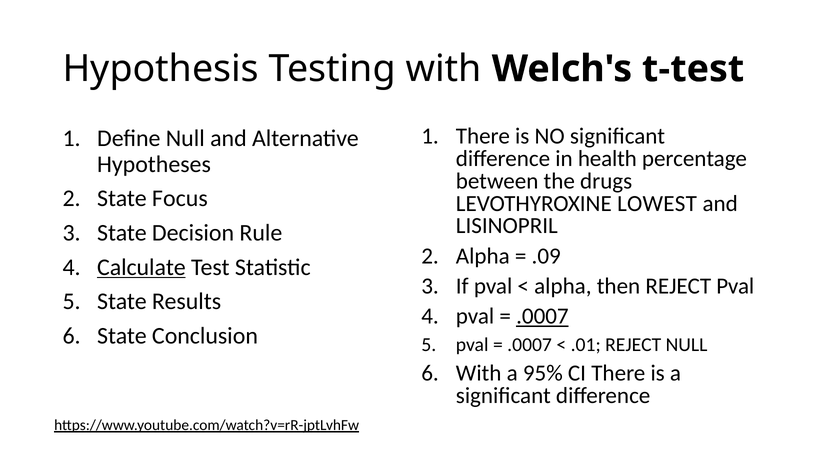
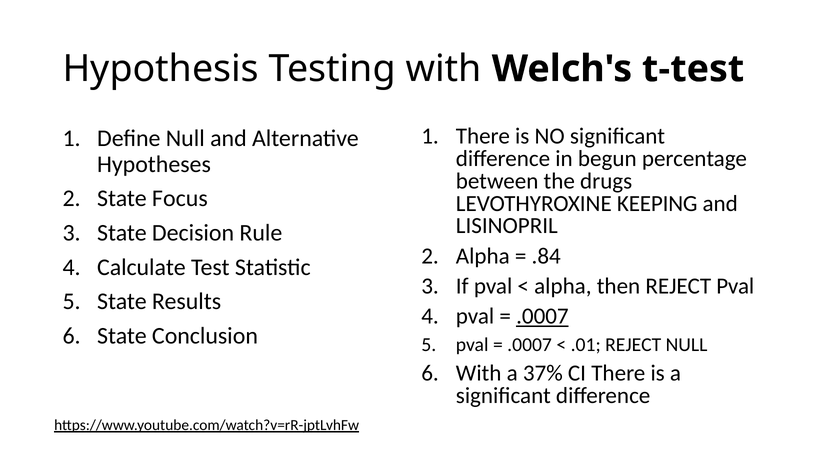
health: health -> begun
LOWEST: LOWEST -> KEEPING
.09: .09 -> .84
Calculate underline: present -> none
95%: 95% -> 37%
